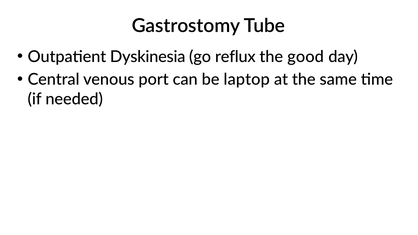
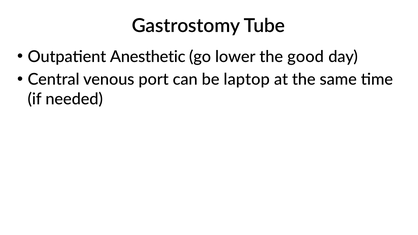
Dyskinesia: Dyskinesia -> Anesthetic
reflux: reflux -> lower
